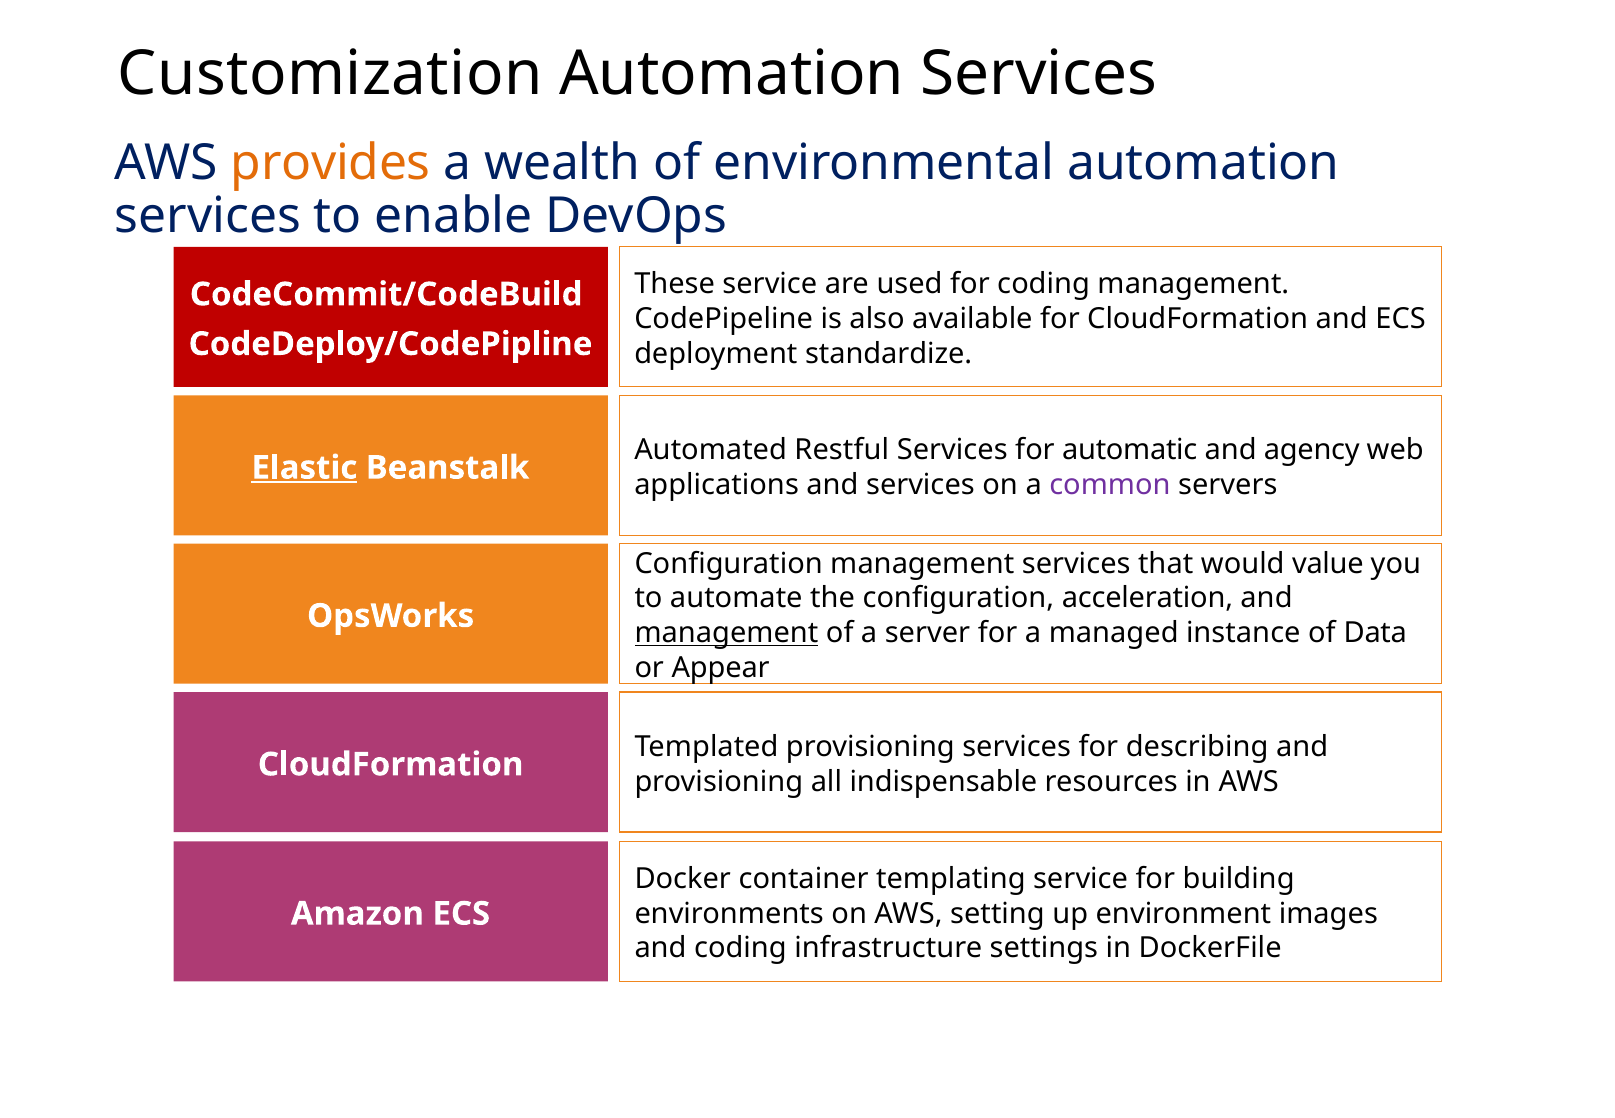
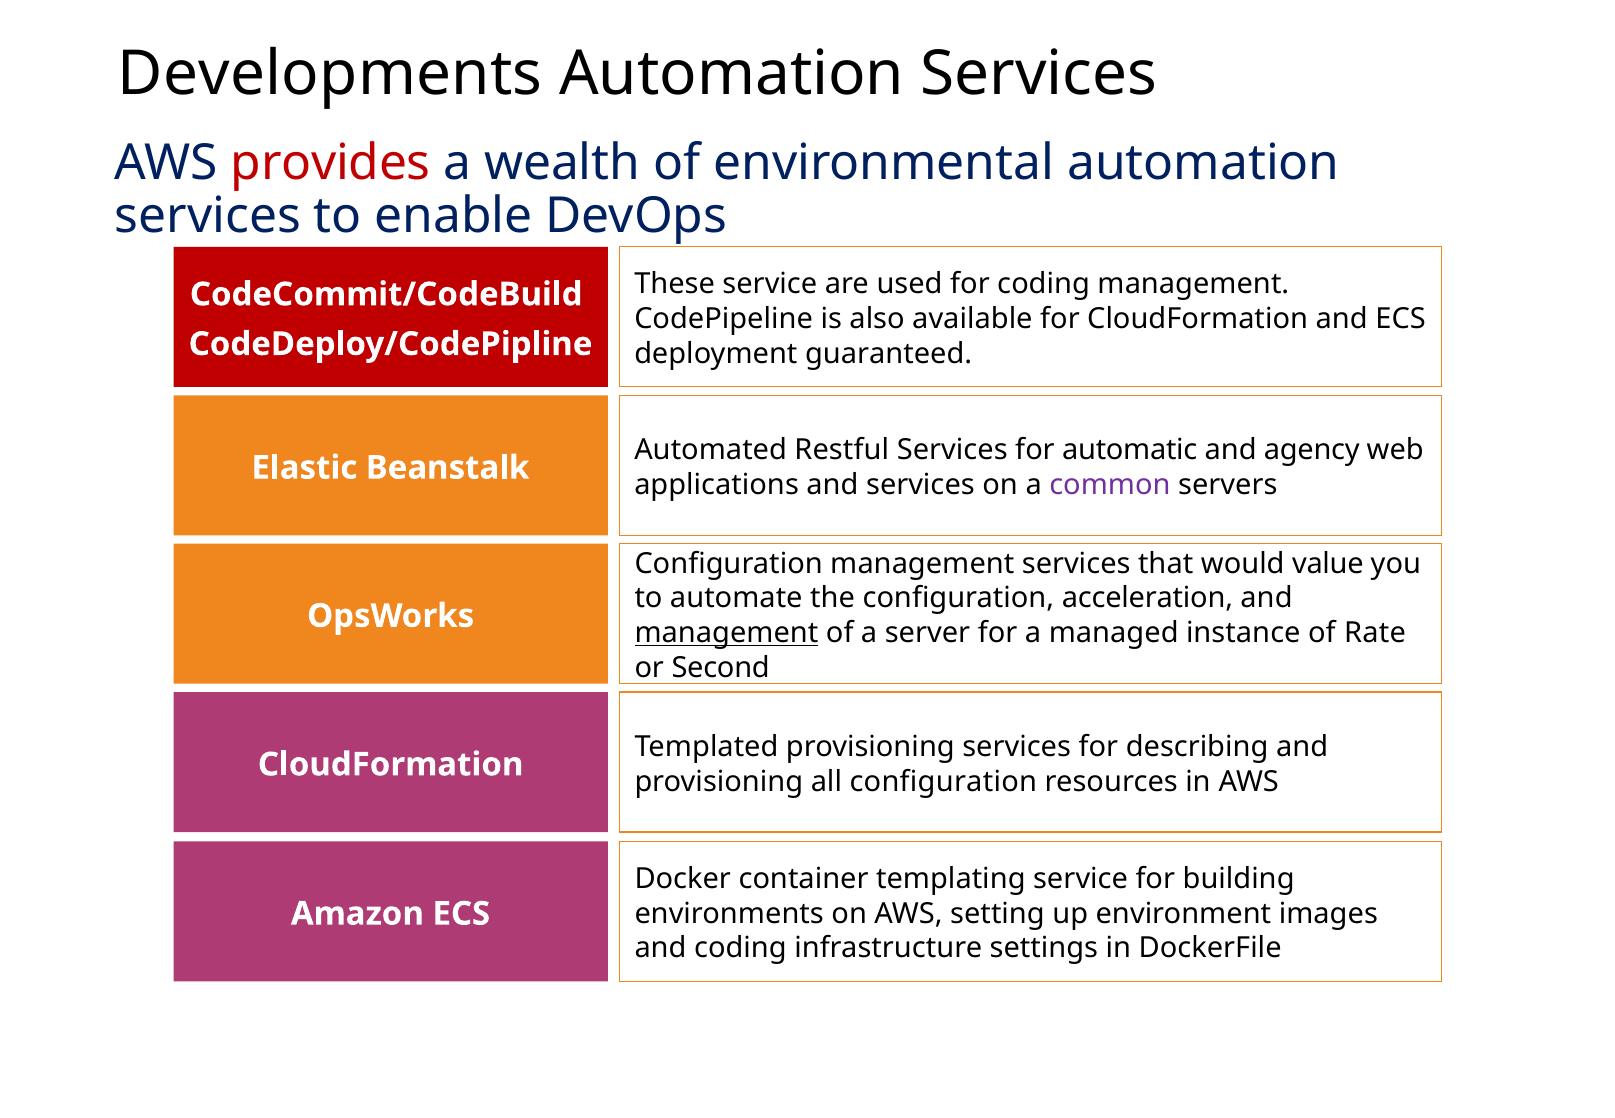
Customization: Customization -> Developments
provides colour: orange -> red
standardize: standardize -> guaranteed
Elastic underline: present -> none
Data: Data -> Rate
Appear: Appear -> Second
all indispensable: indispensable -> configuration
